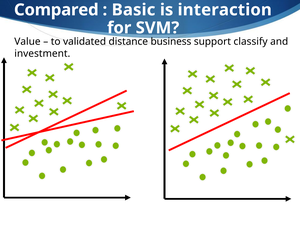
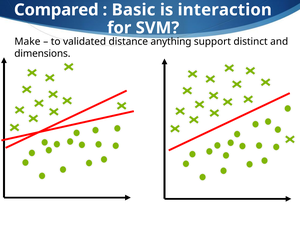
Value: Value -> Make
business: business -> anything
classify: classify -> distinct
investment: investment -> dimensions
